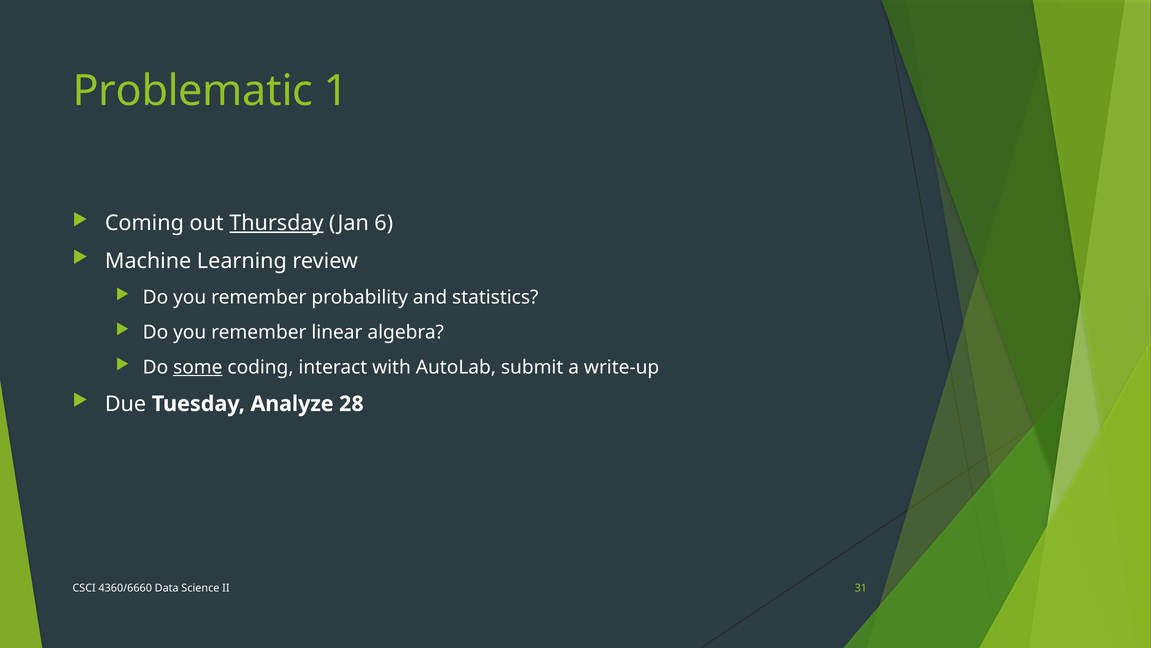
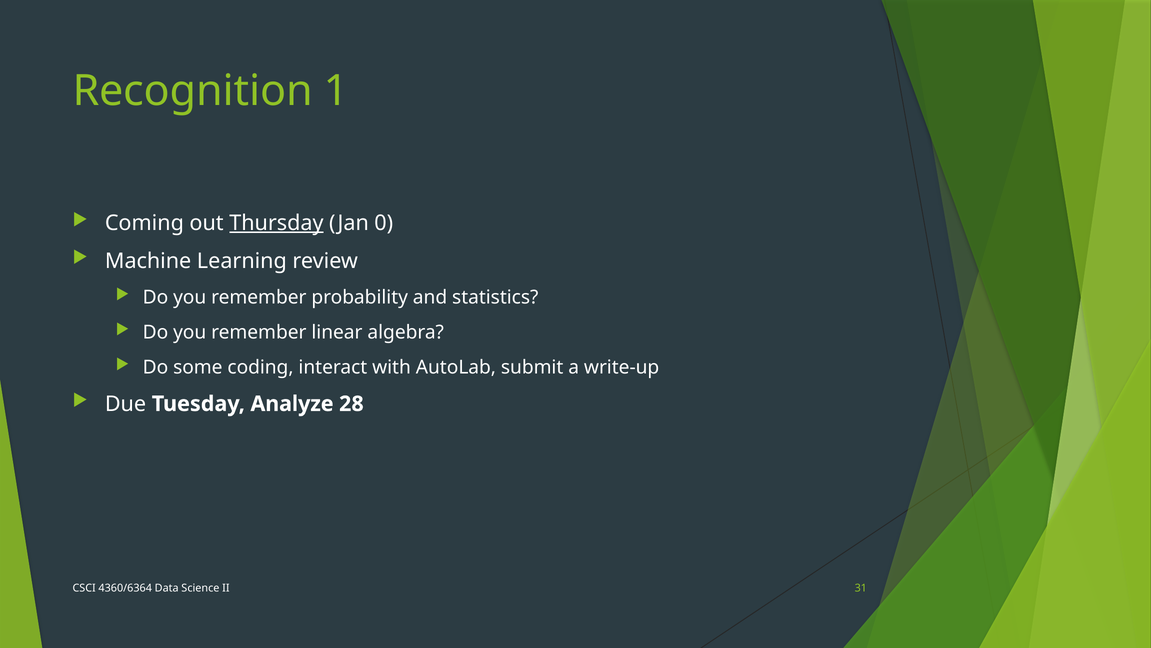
Problematic: Problematic -> Recognition
6: 6 -> 0
some underline: present -> none
4360/6660: 4360/6660 -> 4360/6364
